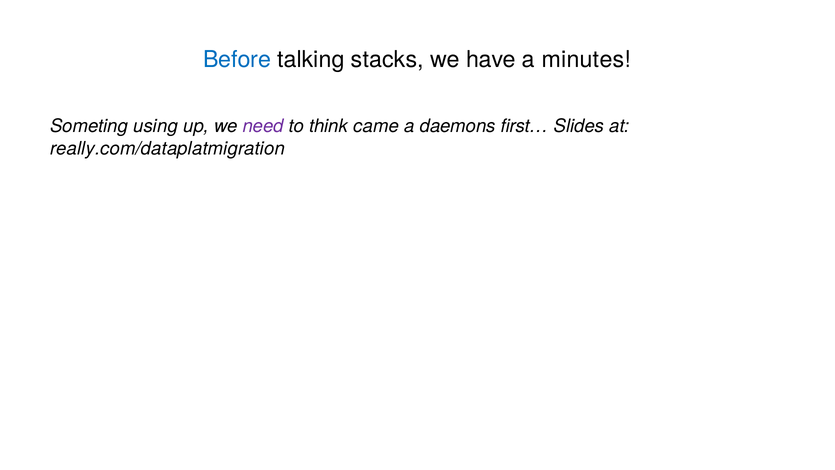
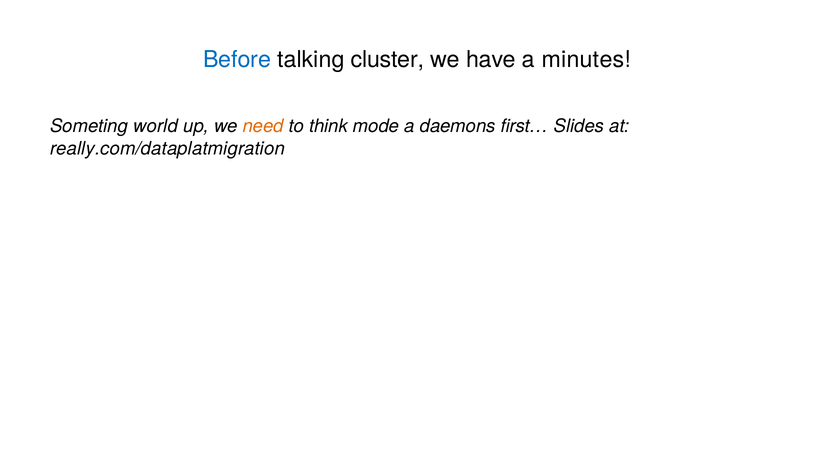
stacks: stacks -> cluster
using: using -> world
need colour: purple -> orange
came: came -> mode
